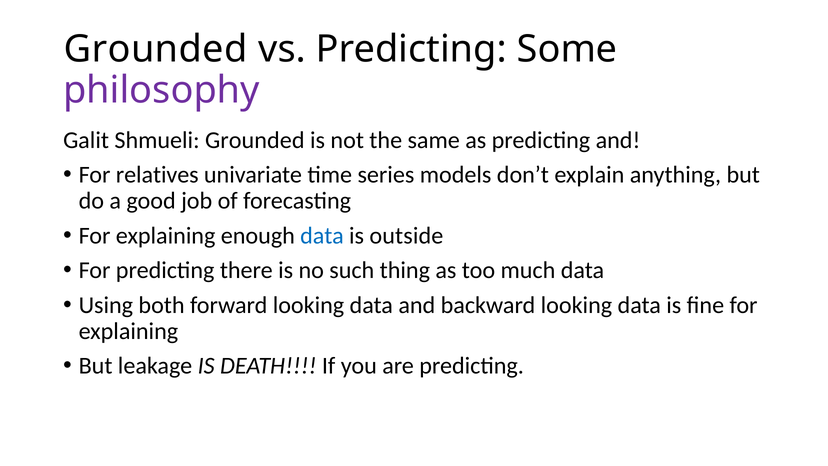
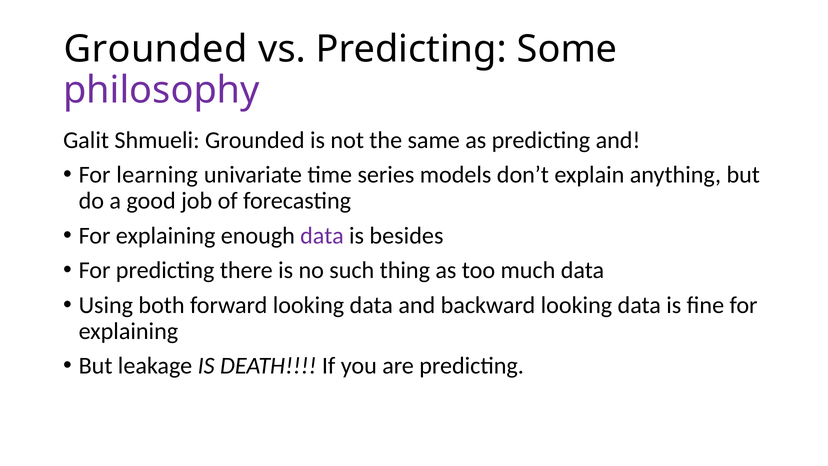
relatives: relatives -> learning
data at (322, 236) colour: blue -> purple
outside: outside -> besides
